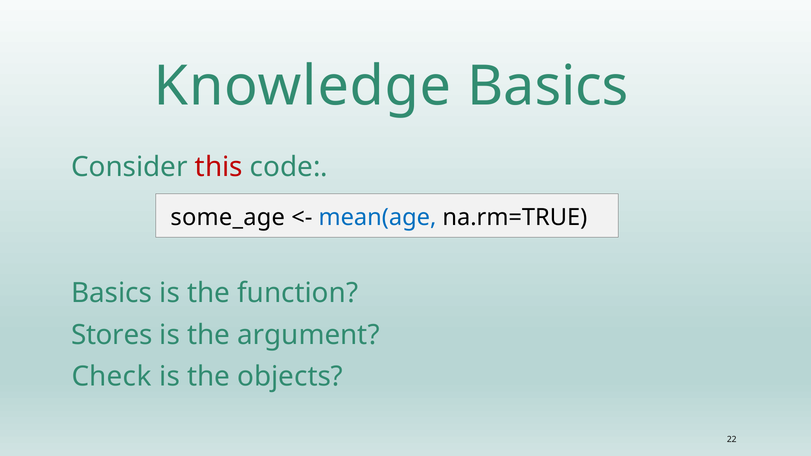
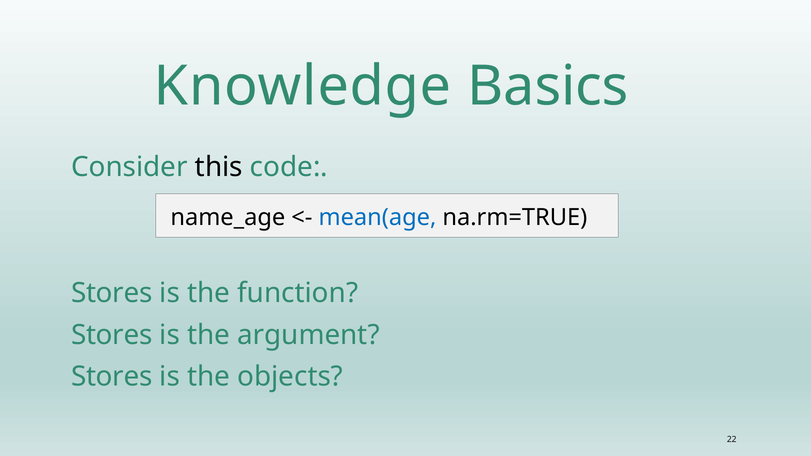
this colour: red -> black
some_age: some_age -> name_age
Basics at (112, 293): Basics -> Stores
Check at (111, 377): Check -> Stores
